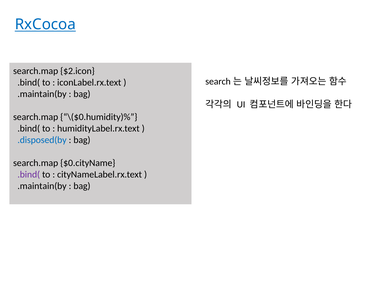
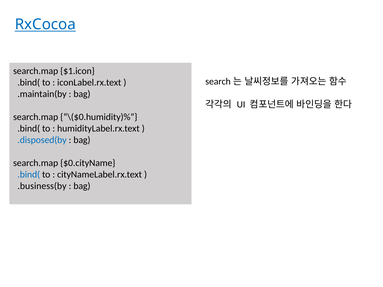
$2.icon: $2.icon -> $1.icon
.bind( at (29, 175) colour: purple -> blue
.maintain(by at (42, 186): .maintain(by -> .business(by
